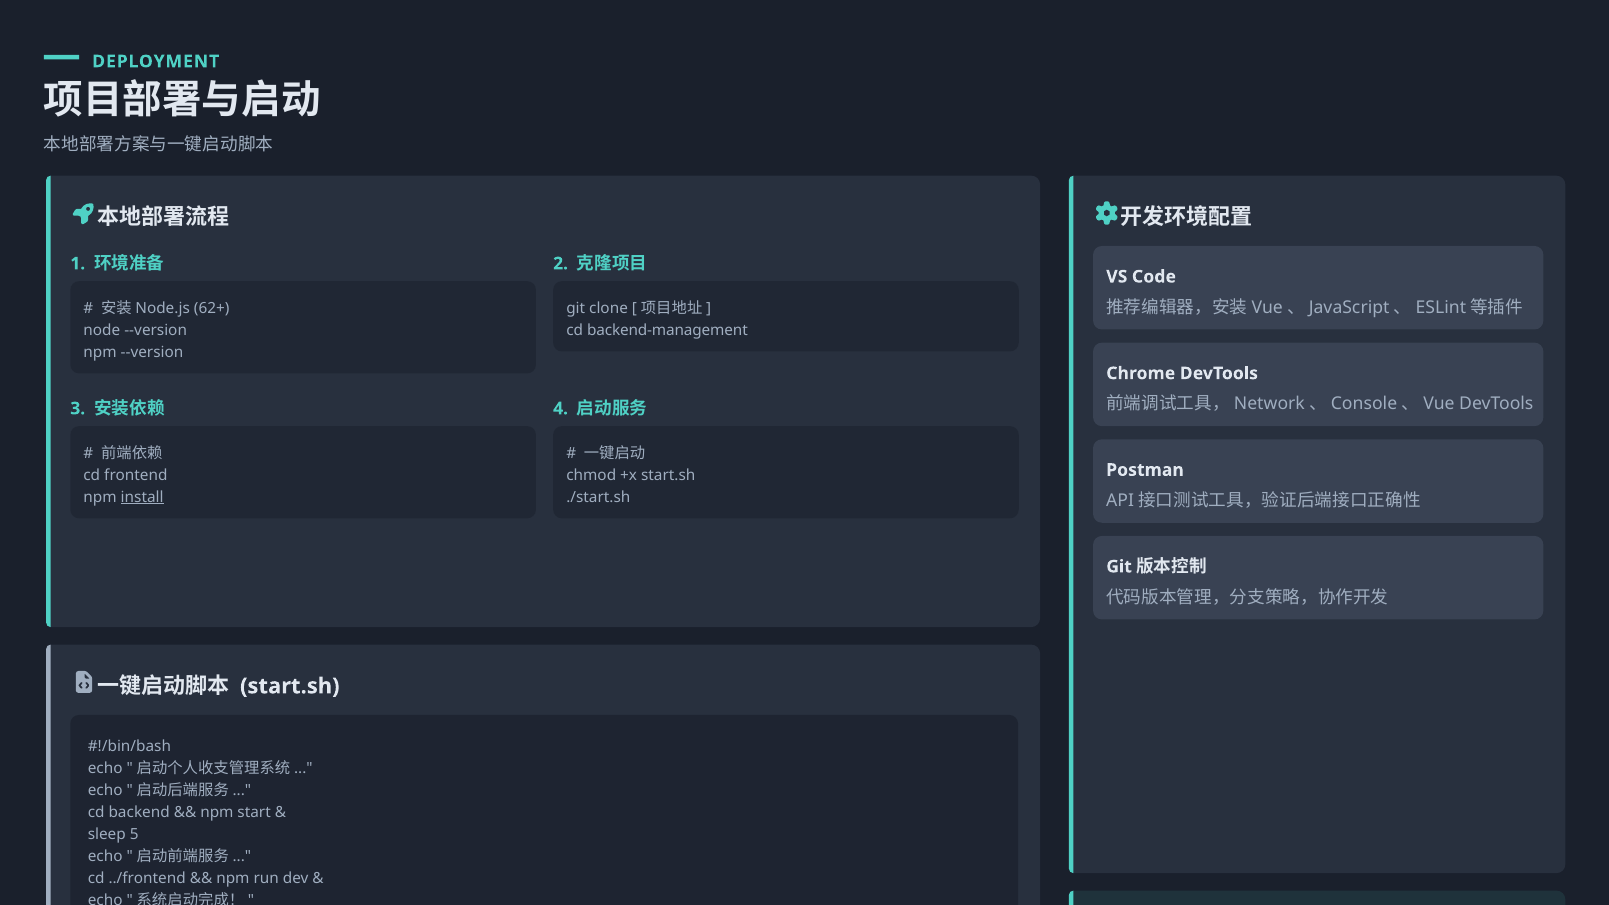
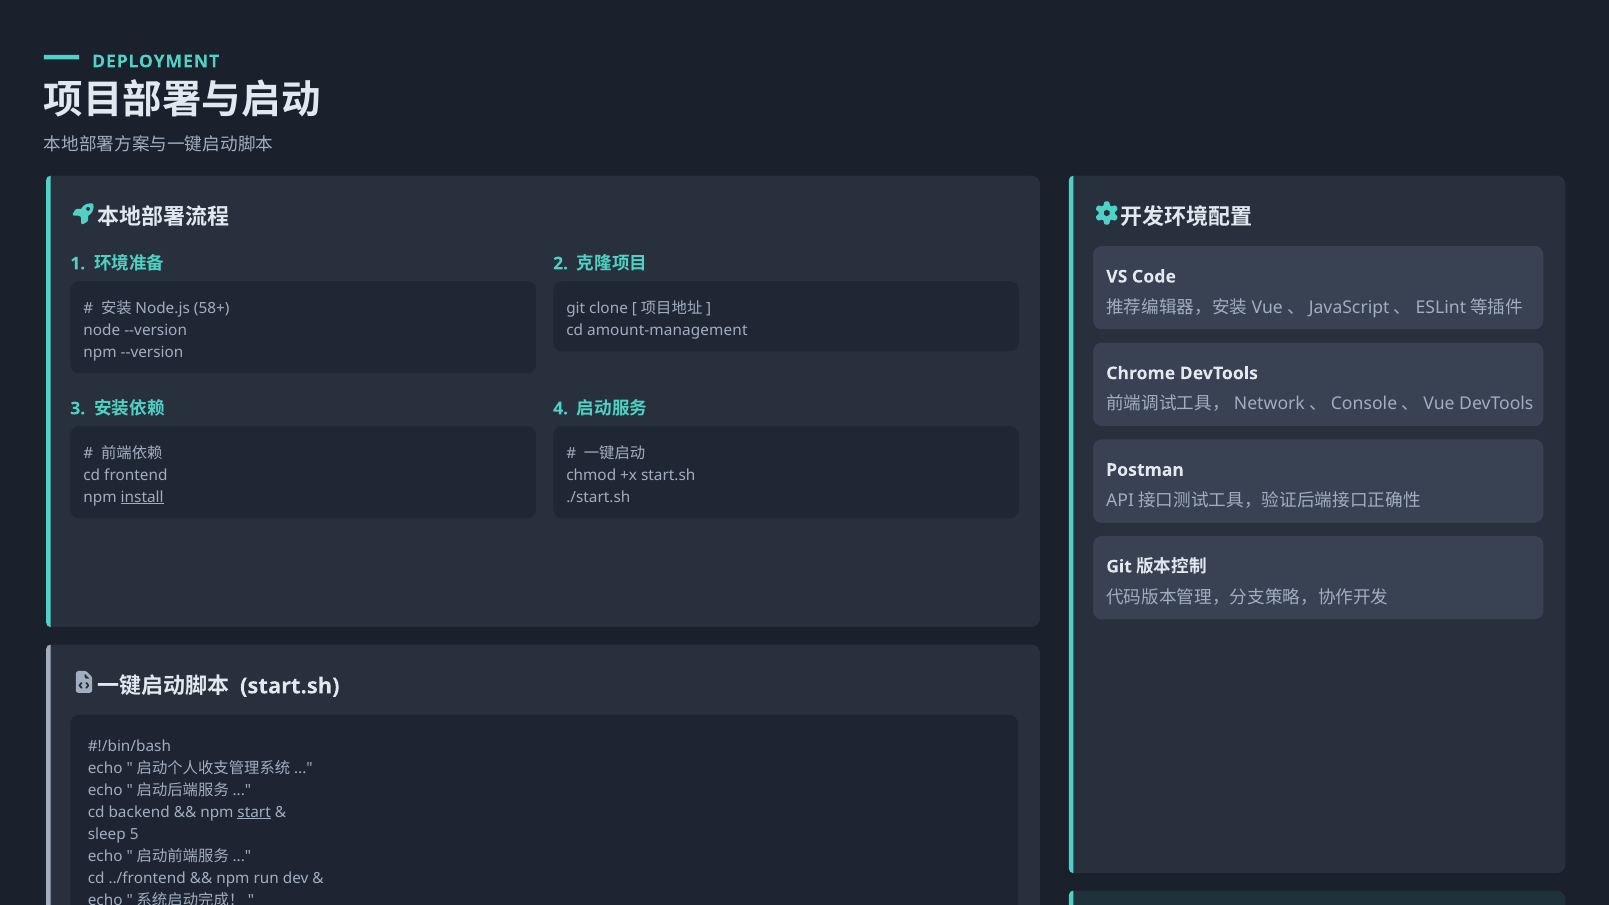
62+: 62+ -> 58+
backend-management: backend-management -> amount-management
start underline: none -> present
